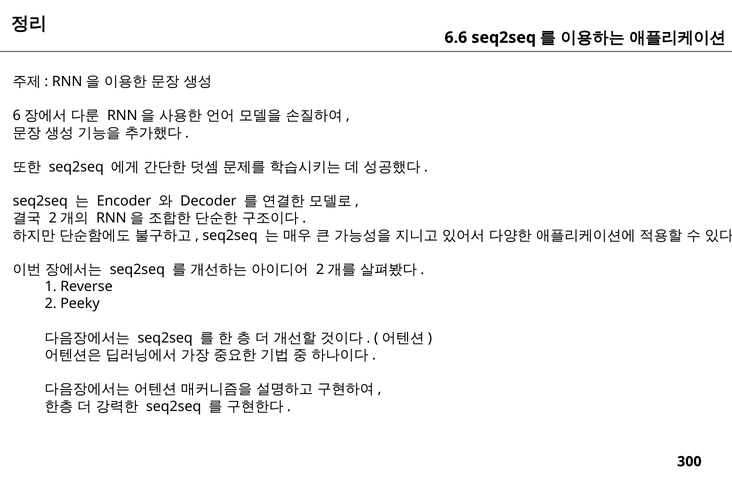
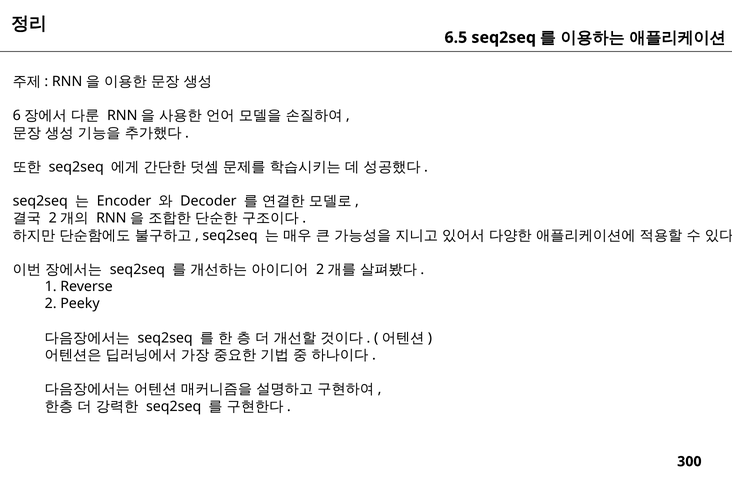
6.6: 6.6 -> 6.5
